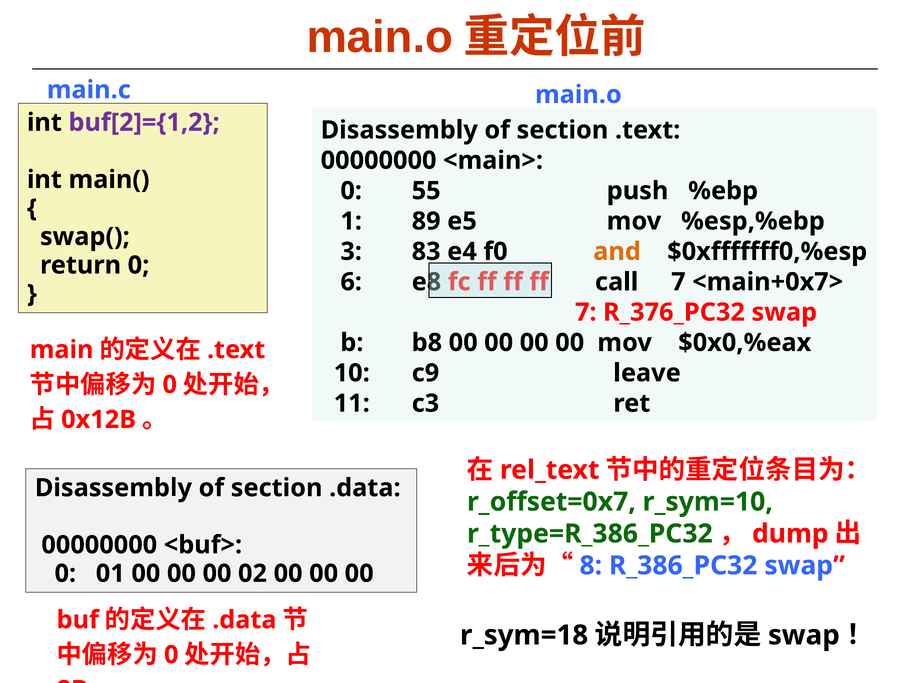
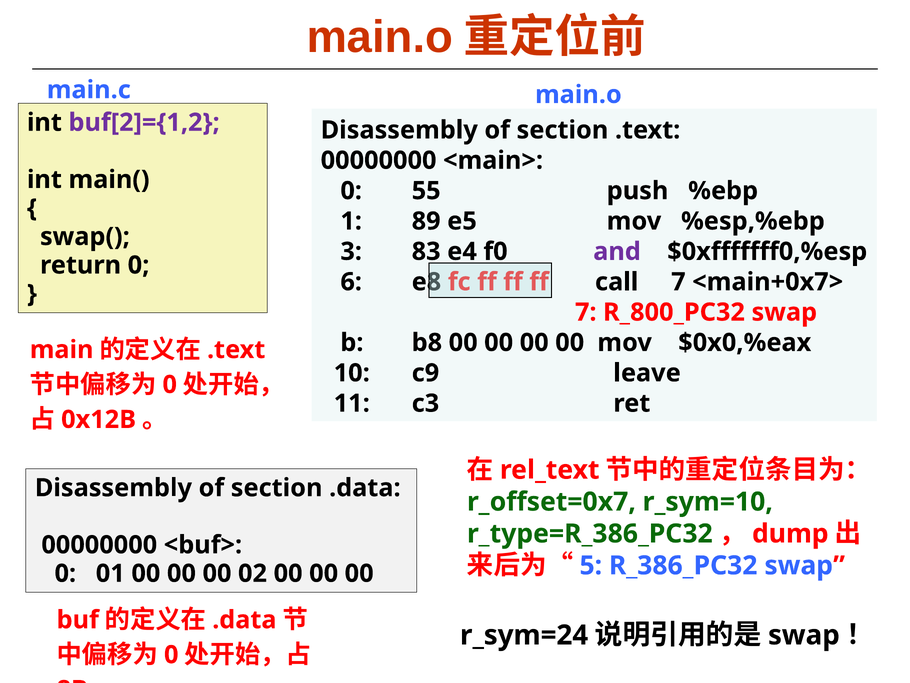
and colour: orange -> purple
R_376_PC32: R_376_PC32 -> R_800_PC32
8: 8 -> 5
r_sym=18: r_sym=18 -> r_sym=24
